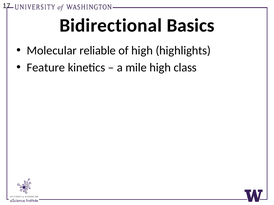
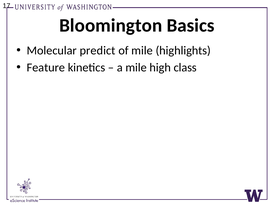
Bidirectional: Bidirectional -> Bloomington
reliable: reliable -> predict
of high: high -> mile
